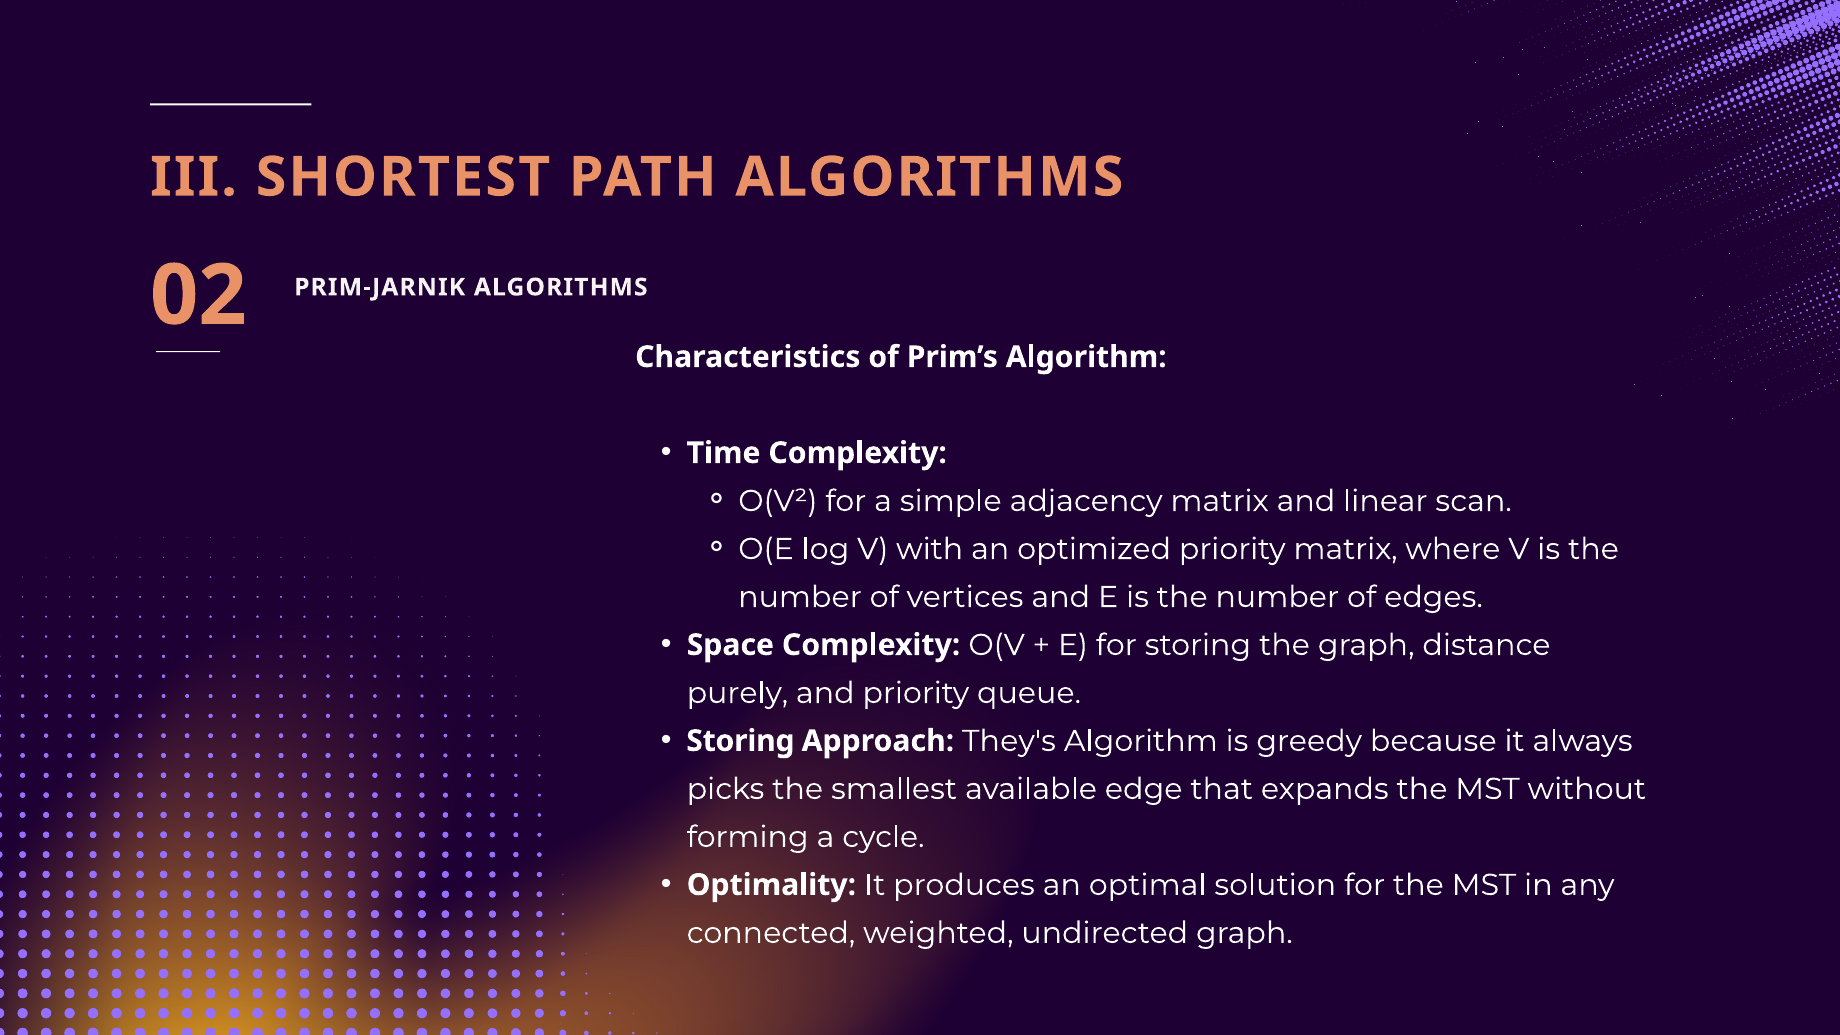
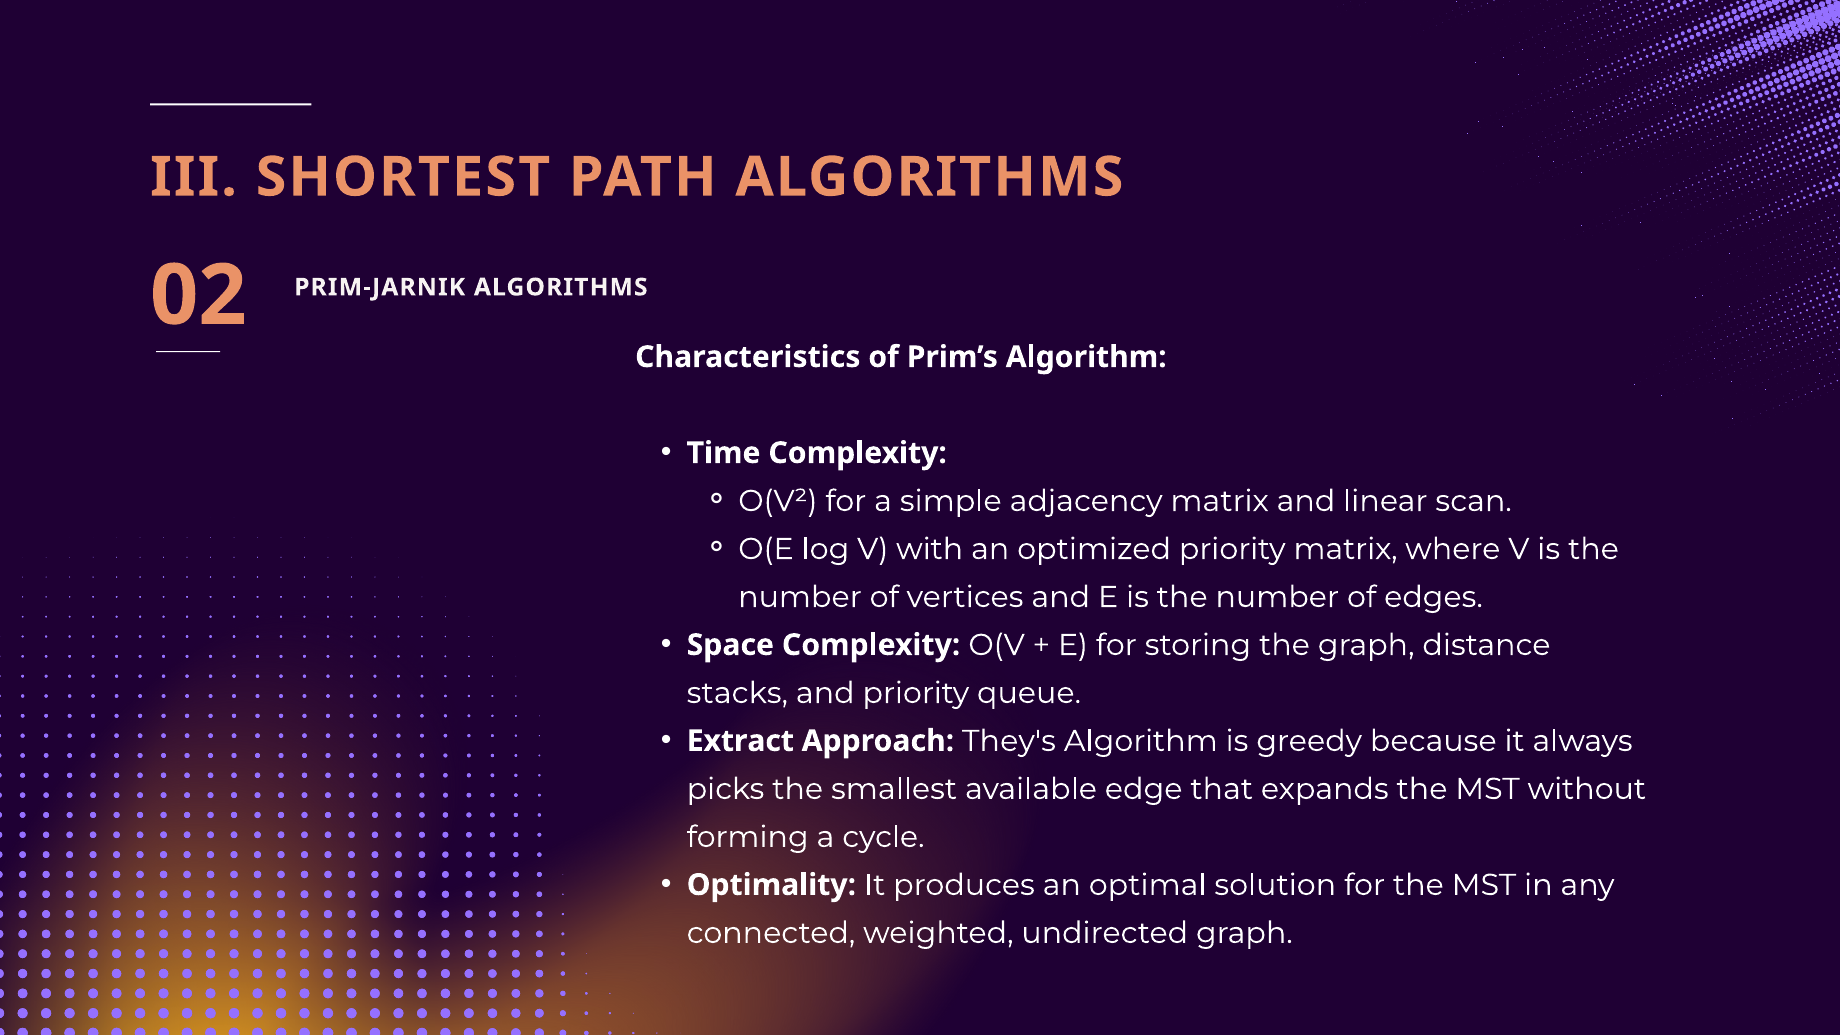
purely: purely -> stacks
Storing at (740, 741): Storing -> Extract
